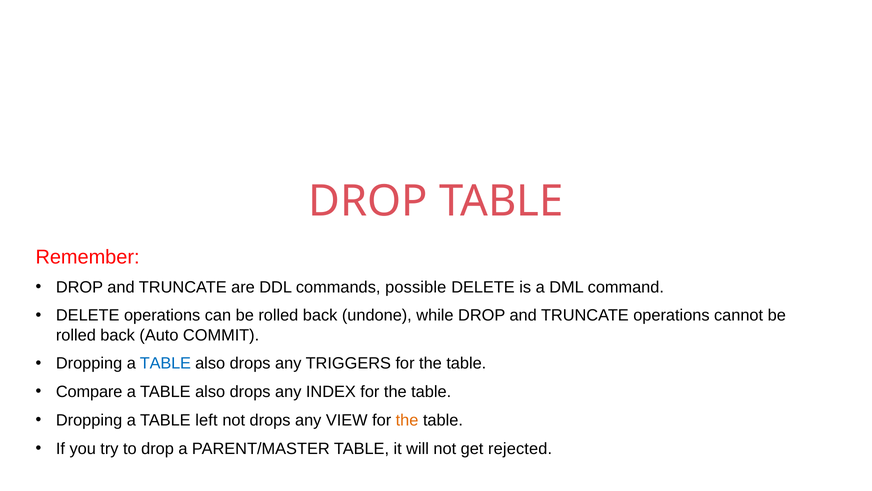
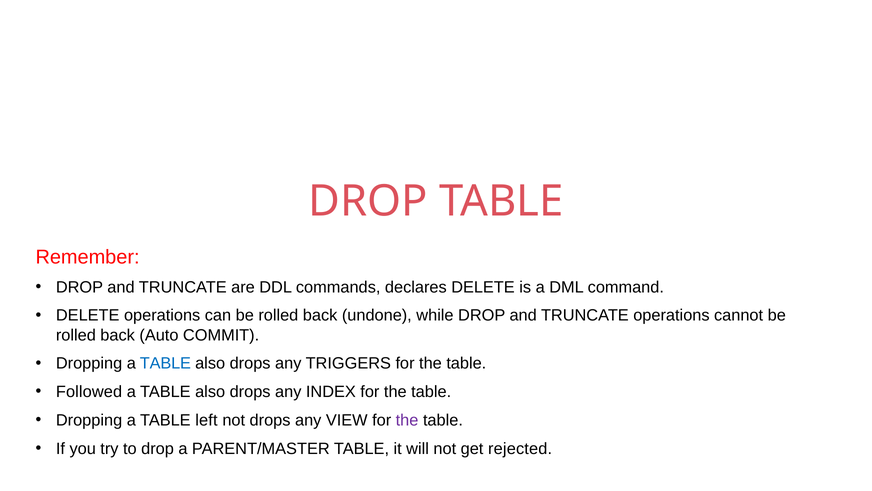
possible: possible -> declares
Compare: Compare -> Followed
the at (407, 420) colour: orange -> purple
